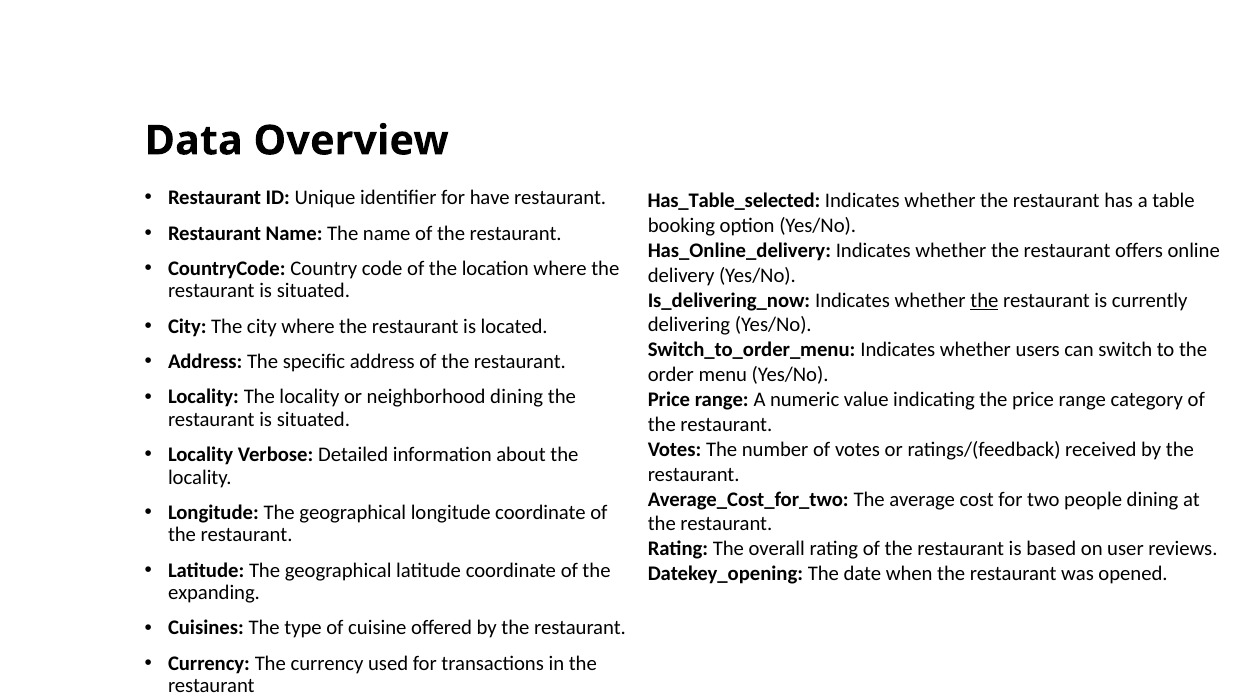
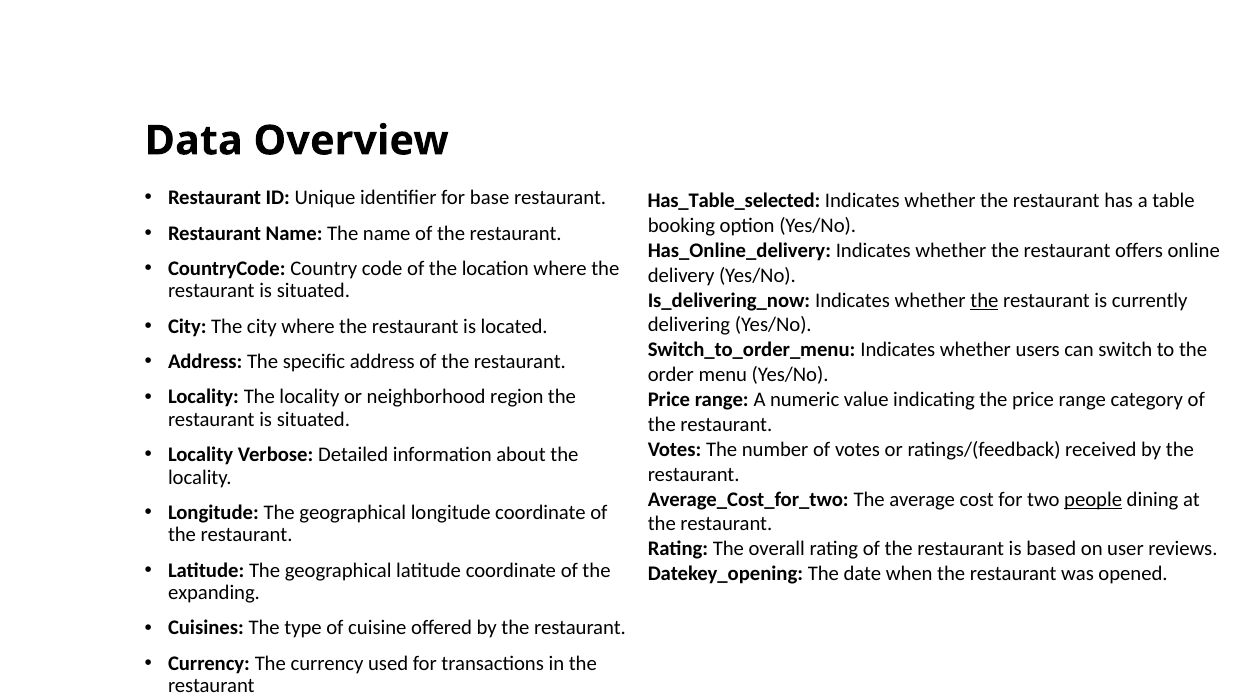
have: have -> base
neighborhood dining: dining -> region
people underline: none -> present
